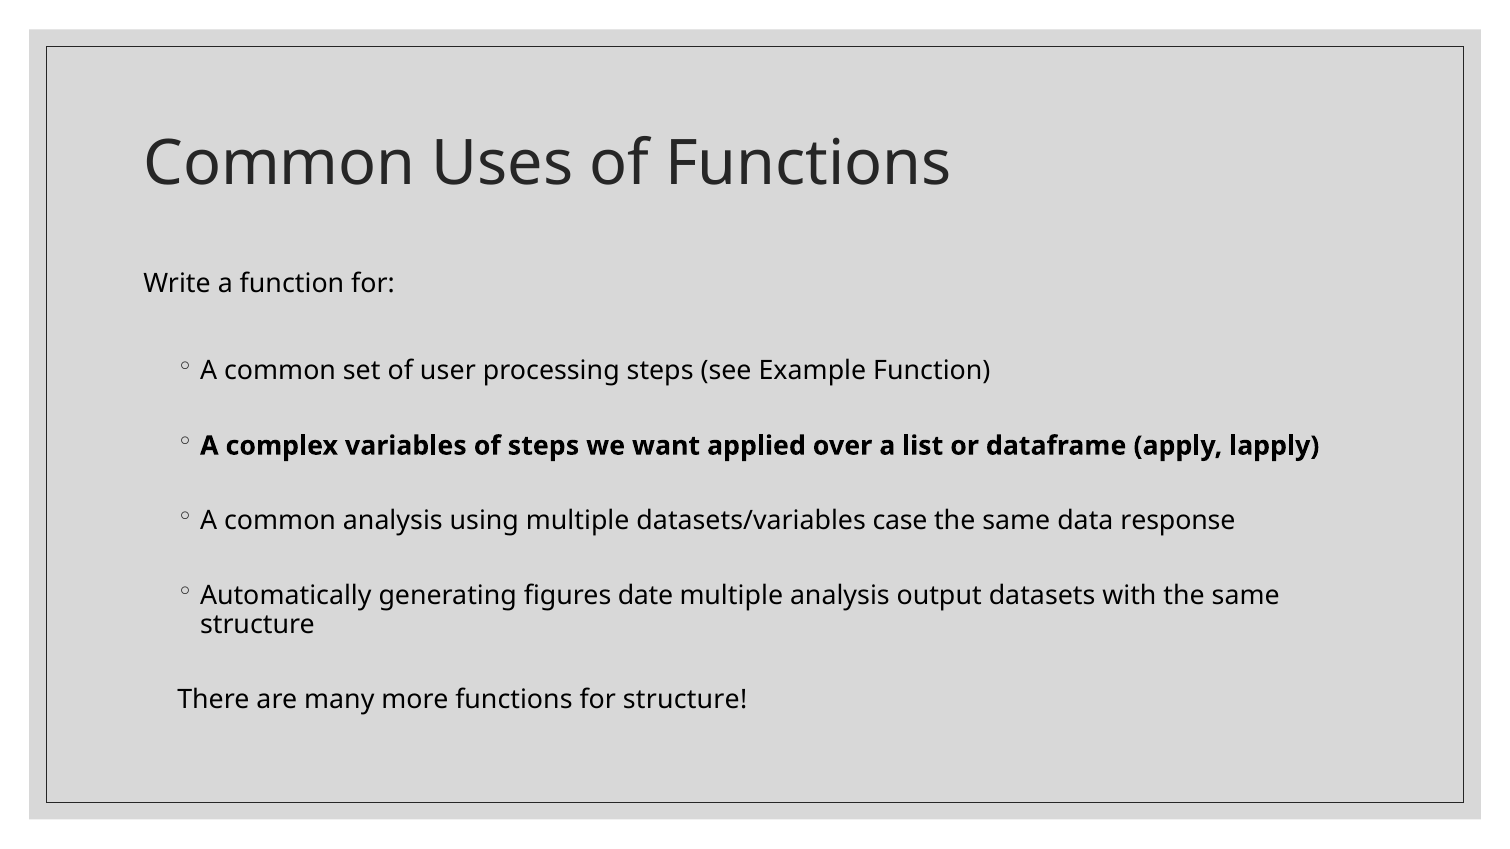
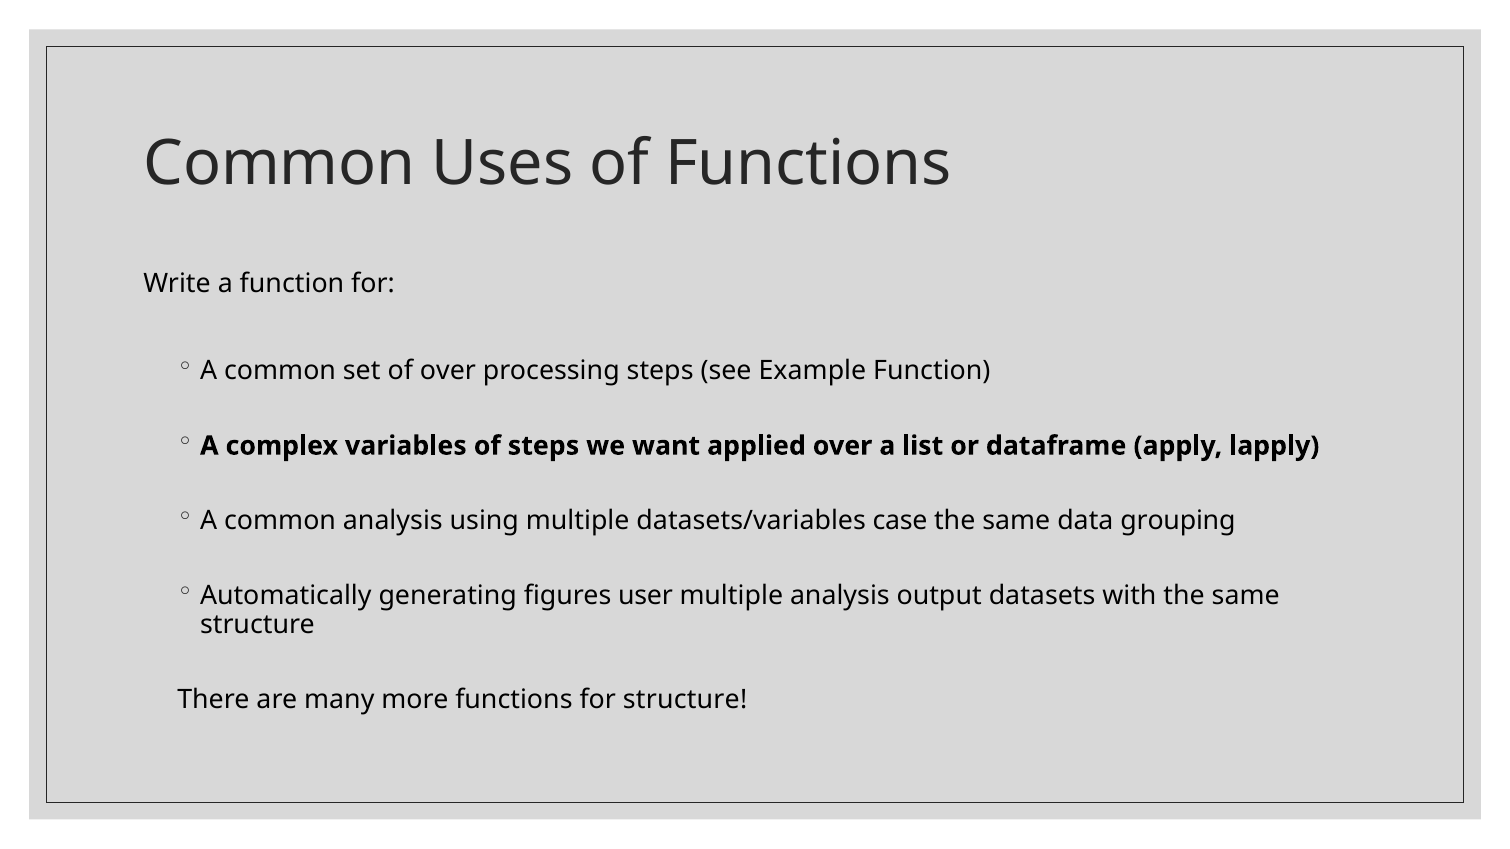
of user: user -> over
response: response -> grouping
date: date -> user
